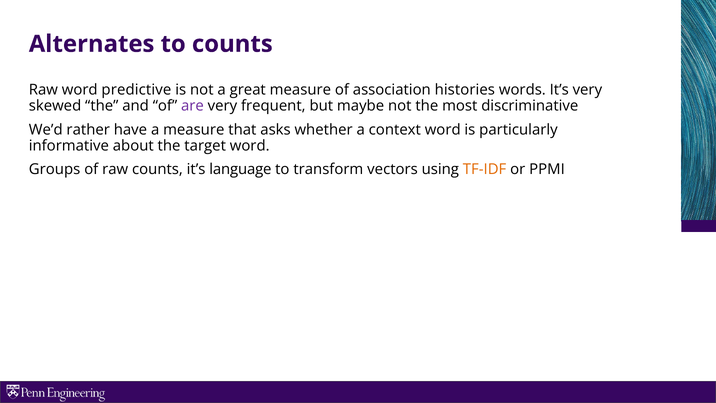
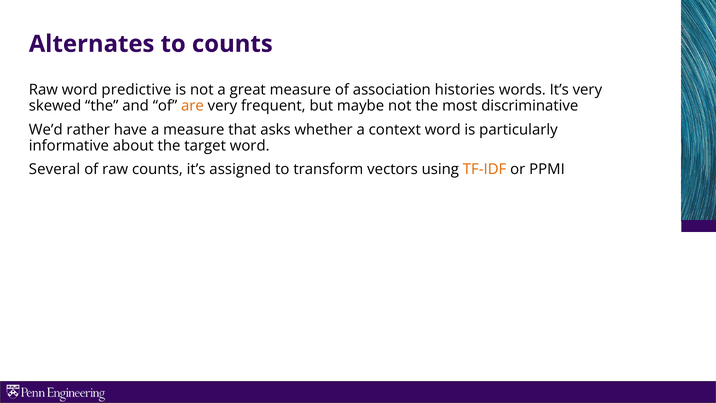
are colour: purple -> orange
Groups: Groups -> Several
language: language -> assigned
